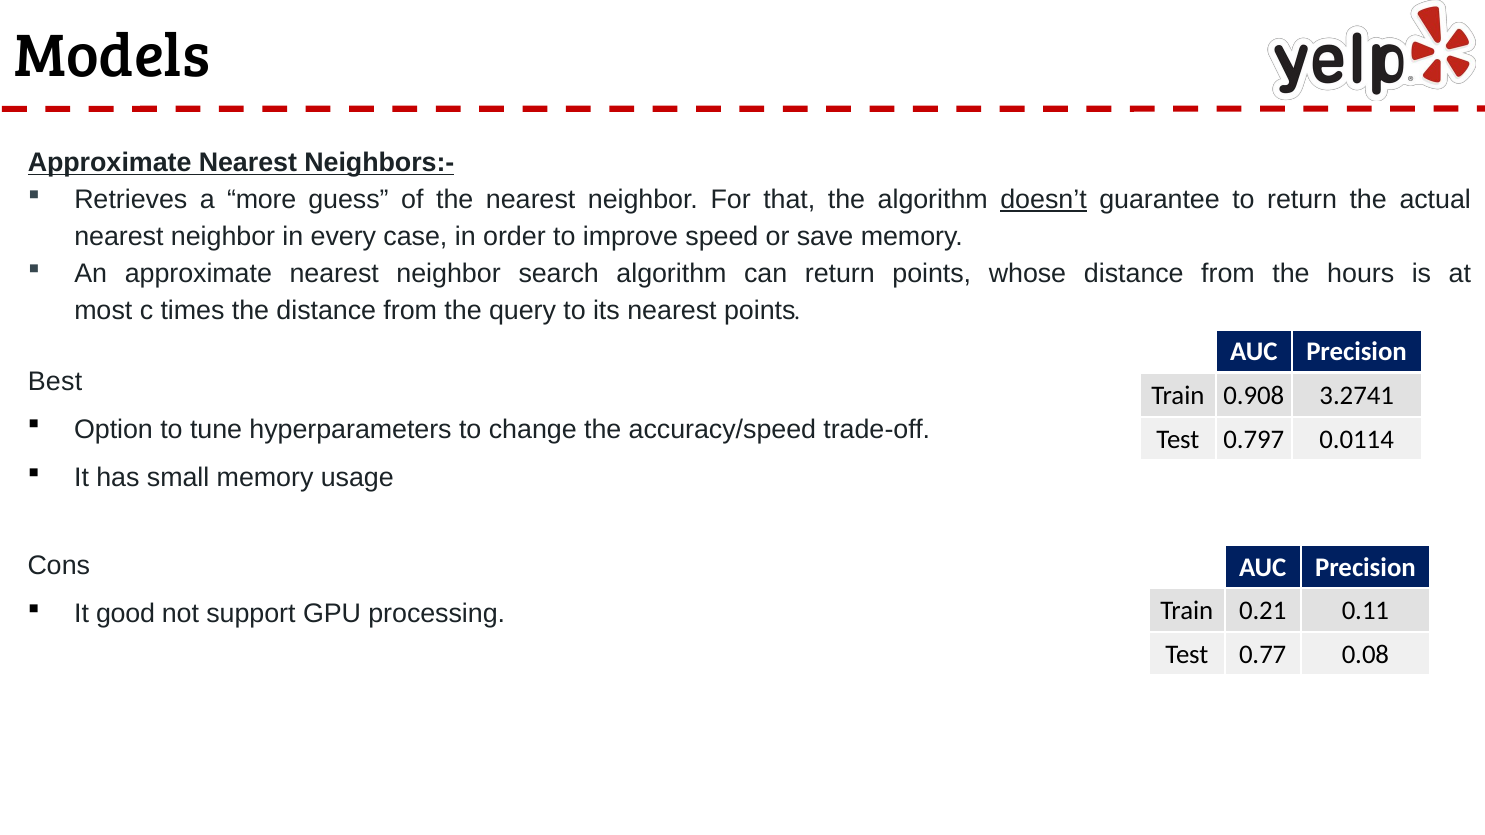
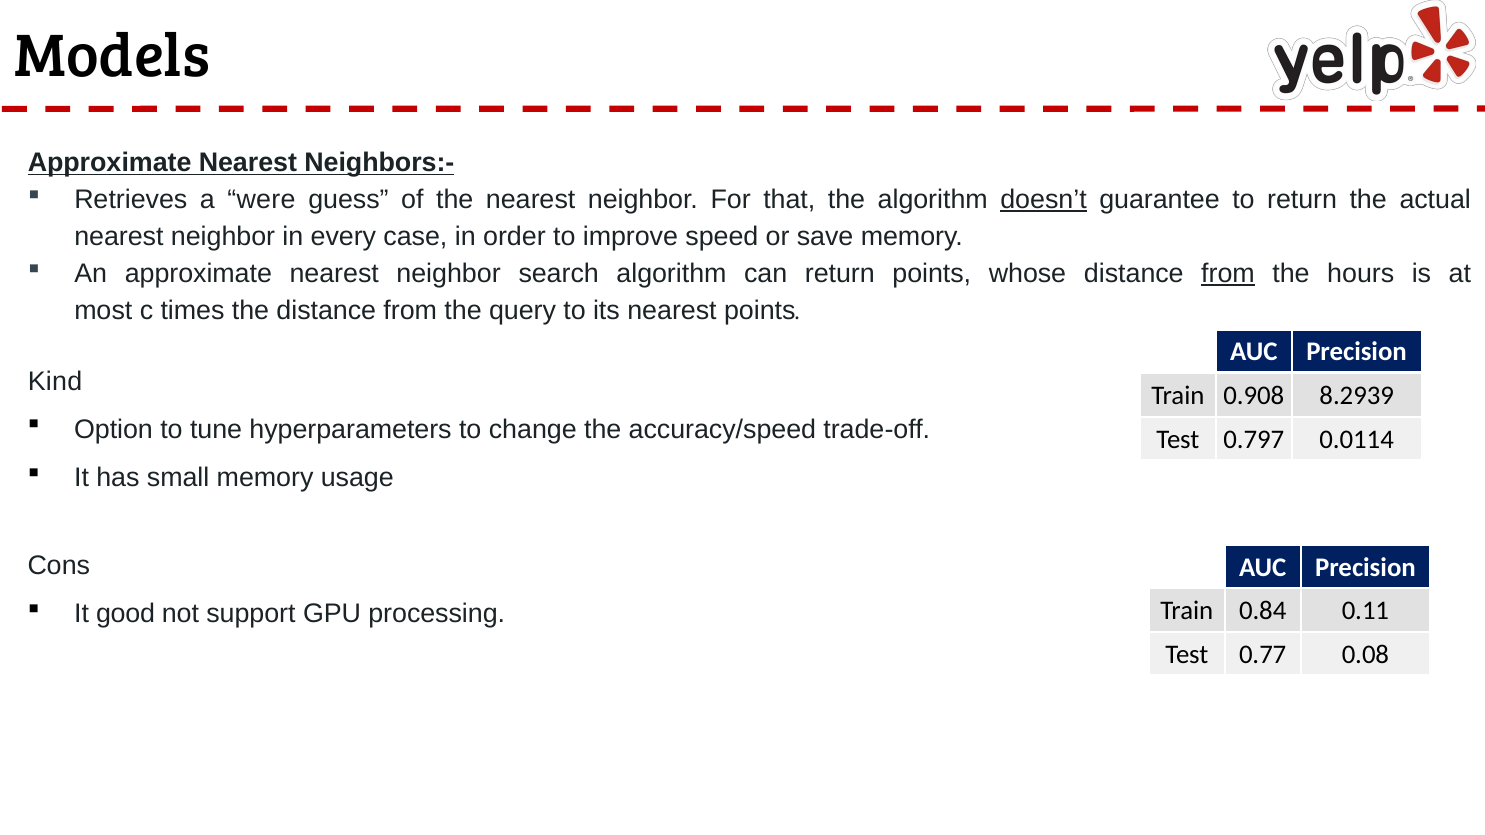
more: more -> were
from at (1228, 274) underline: none -> present
Best: Best -> Kind
3.2741: 3.2741 -> 8.2939
0.21: 0.21 -> 0.84
